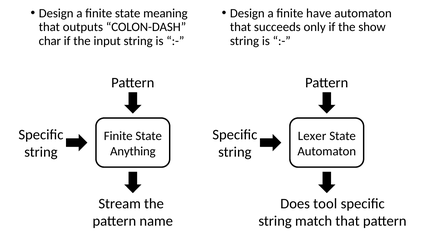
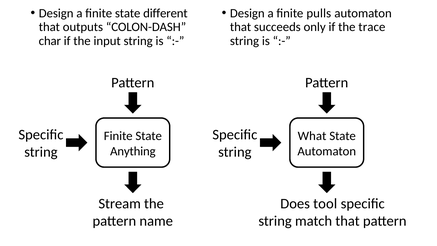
meaning: meaning -> different
have: have -> pulls
show: show -> trace
Lexer: Lexer -> What
